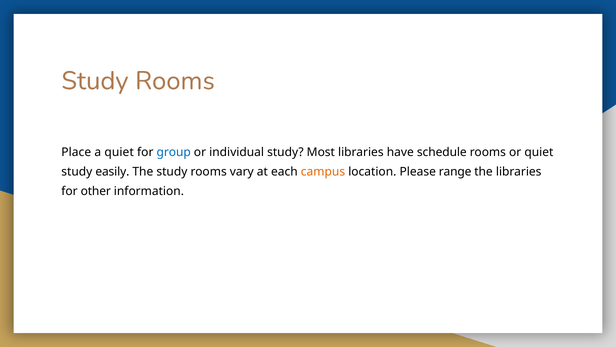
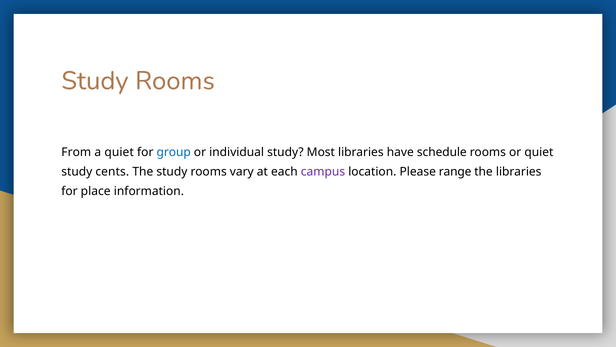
Place: Place -> From
easily: easily -> cents
campus colour: orange -> purple
other: other -> place
